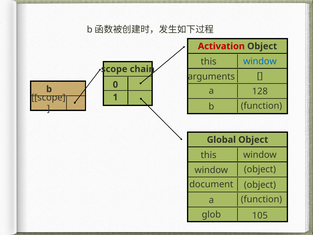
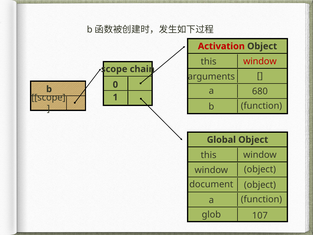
window at (260, 61) colour: blue -> red
128: 128 -> 680
105: 105 -> 107
